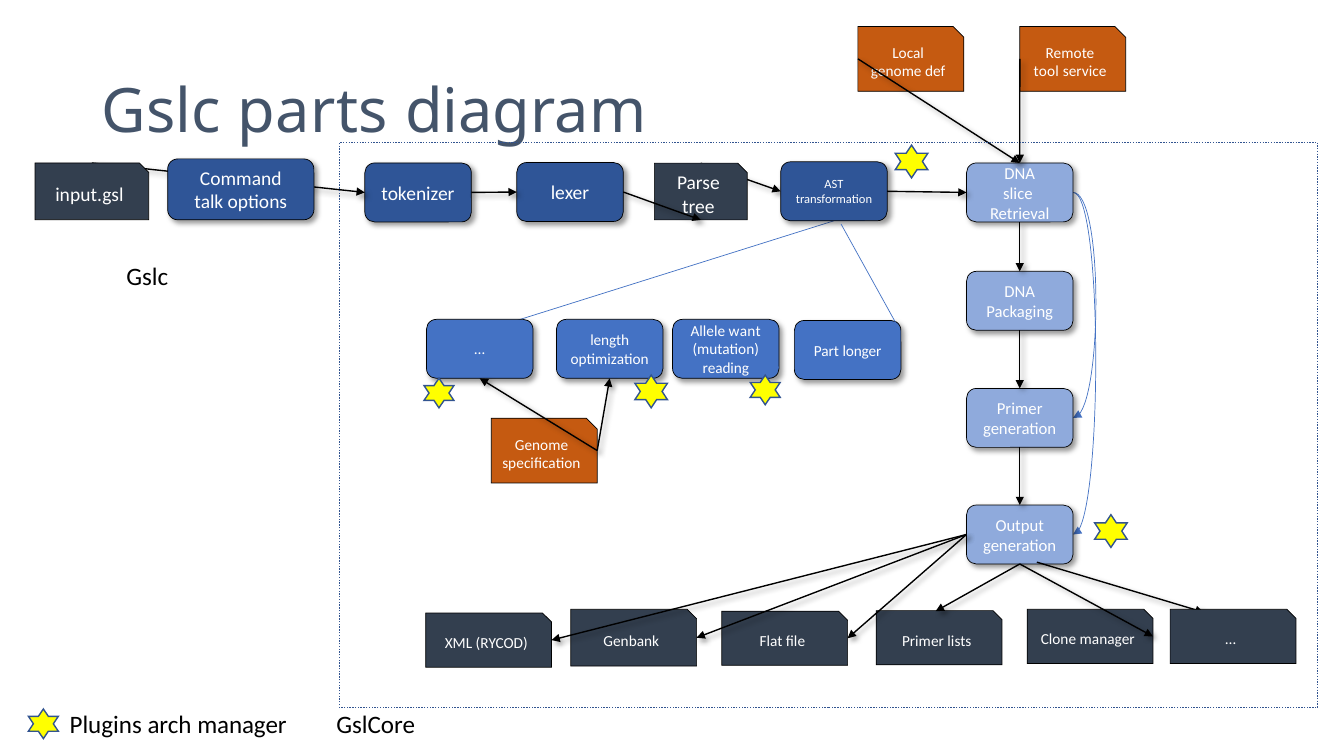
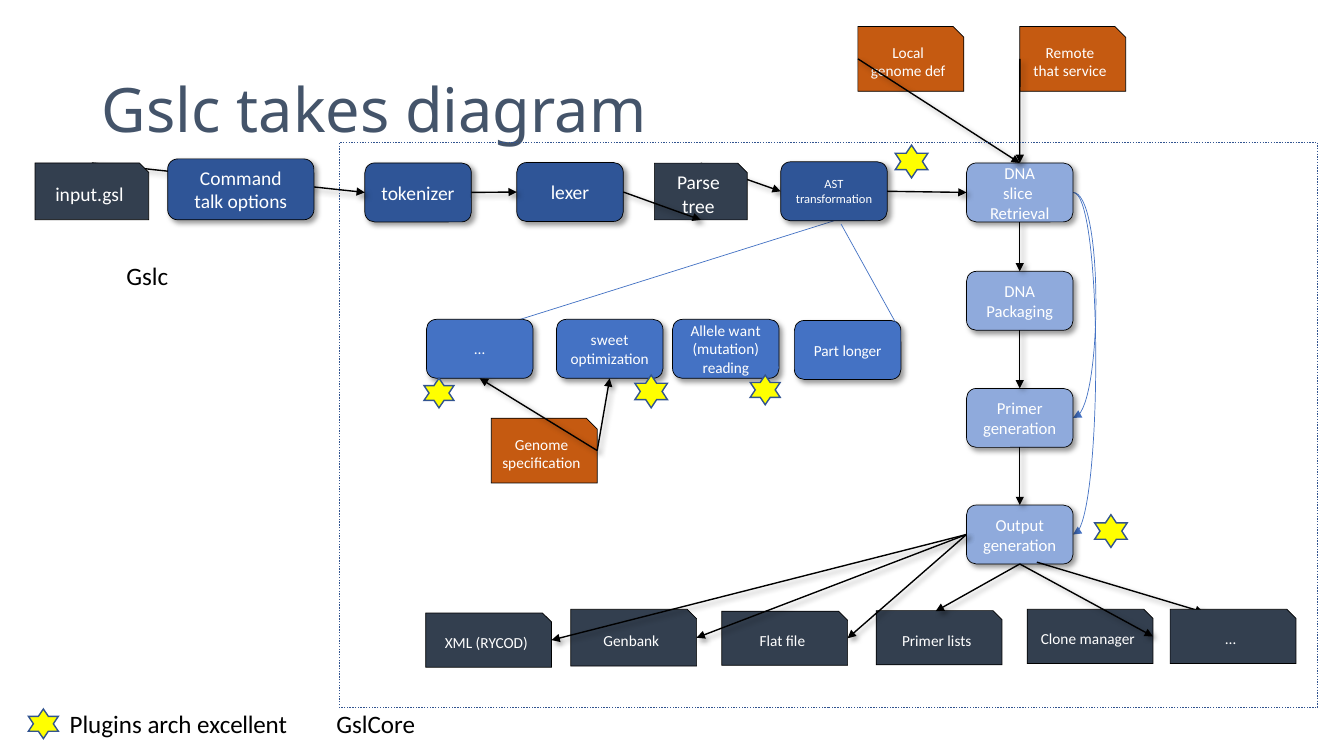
tool: tool -> that
parts: parts -> takes
length: length -> sweet
arch manager: manager -> excellent
